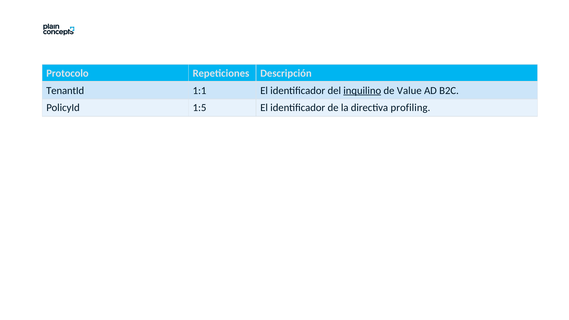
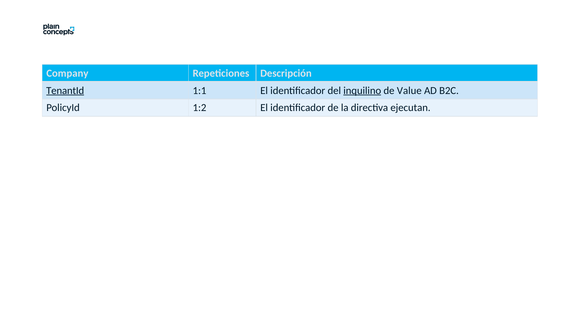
Protocolo: Protocolo -> Company
TenantId underline: none -> present
1:5: 1:5 -> 1:2
profiling: profiling -> ejecutan
